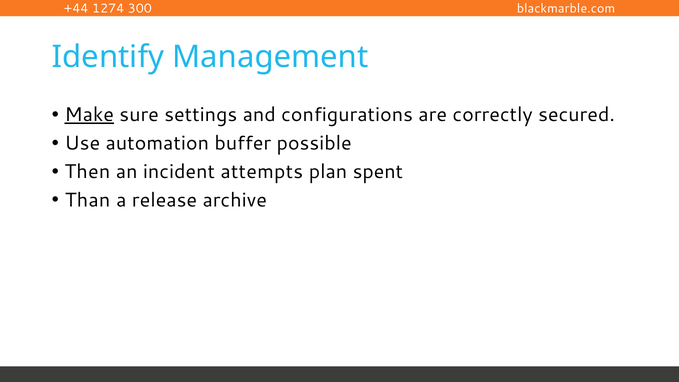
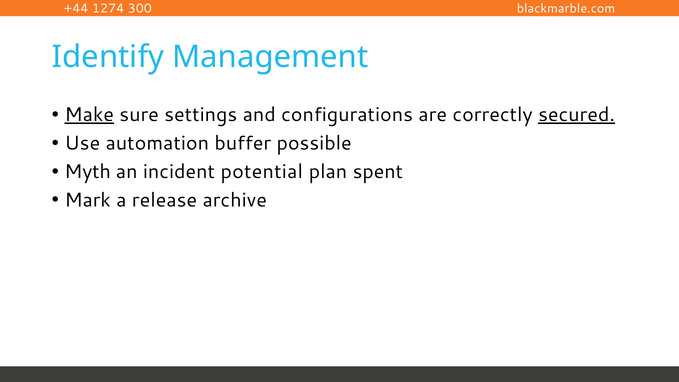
secured underline: none -> present
Then: Then -> Myth
attempts: attempts -> potential
Than: Than -> Mark
